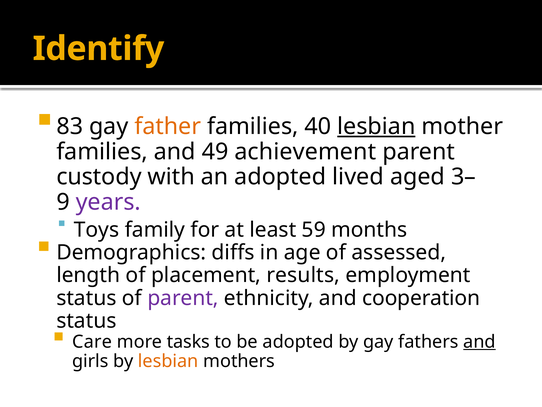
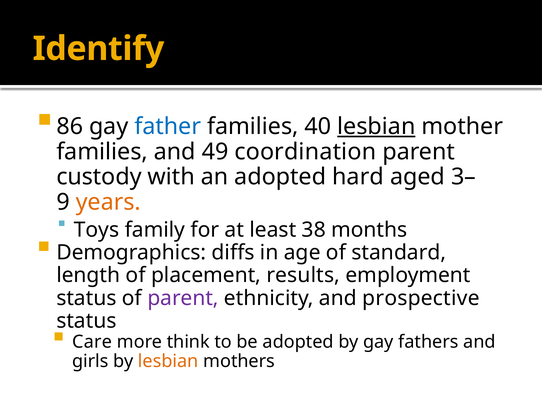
83: 83 -> 86
father colour: orange -> blue
achievement: achievement -> coordination
lived: lived -> hard
years colour: purple -> orange
59: 59 -> 38
assessed: assessed -> standard
cooperation: cooperation -> prospective
tasks: tasks -> think
and at (479, 341) underline: present -> none
